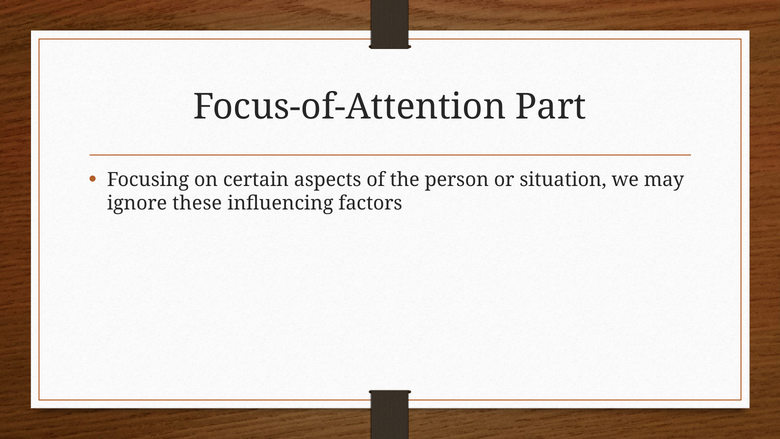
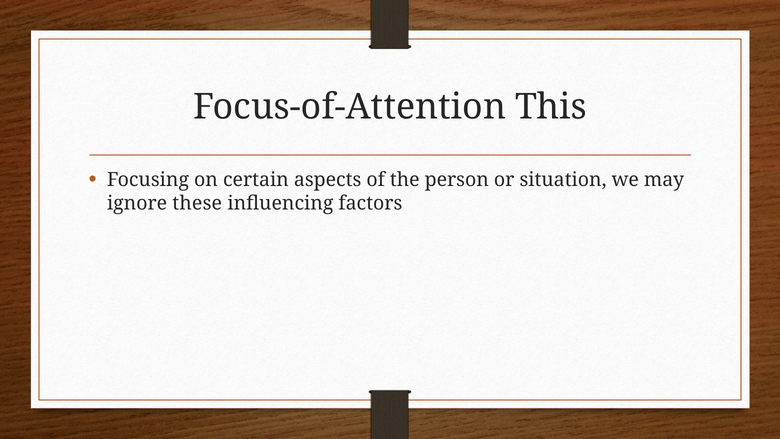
Part: Part -> This
